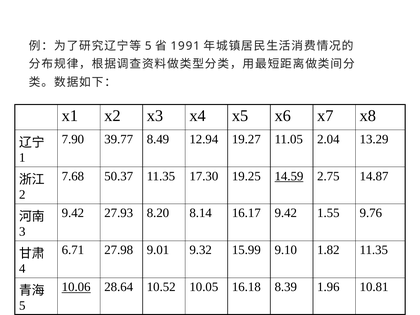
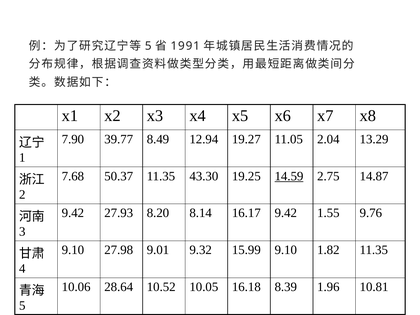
17.30: 17.30 -> 43.30
6.71 at (73, 250): 6.71 -> 9.10
10.06 underline: present -> none
